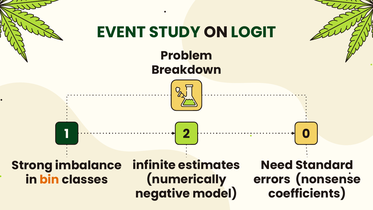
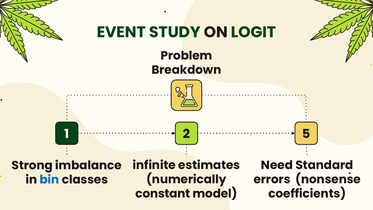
0: 0 -> 5
bin colour: orange -> blue
negative: negative -> constant
